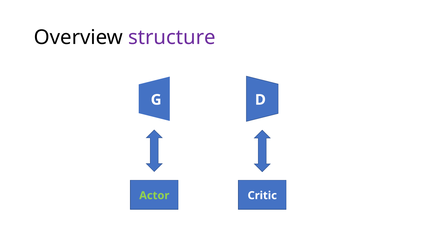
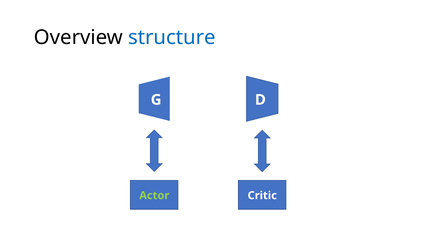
structure colour: purple -> blue
